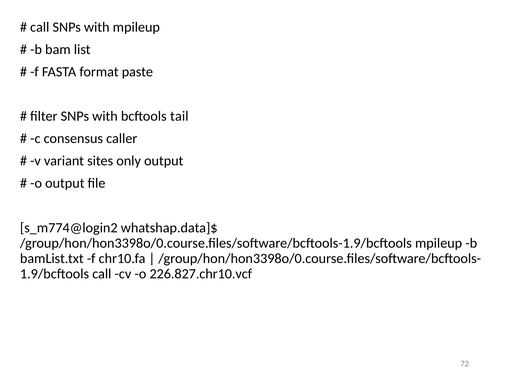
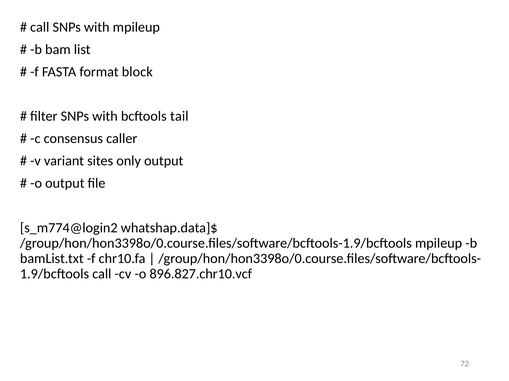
paste: paste -> block
226.827.chr10.vcf: 226.827.chr10.vcf -> 896.827.chr10.vcf
